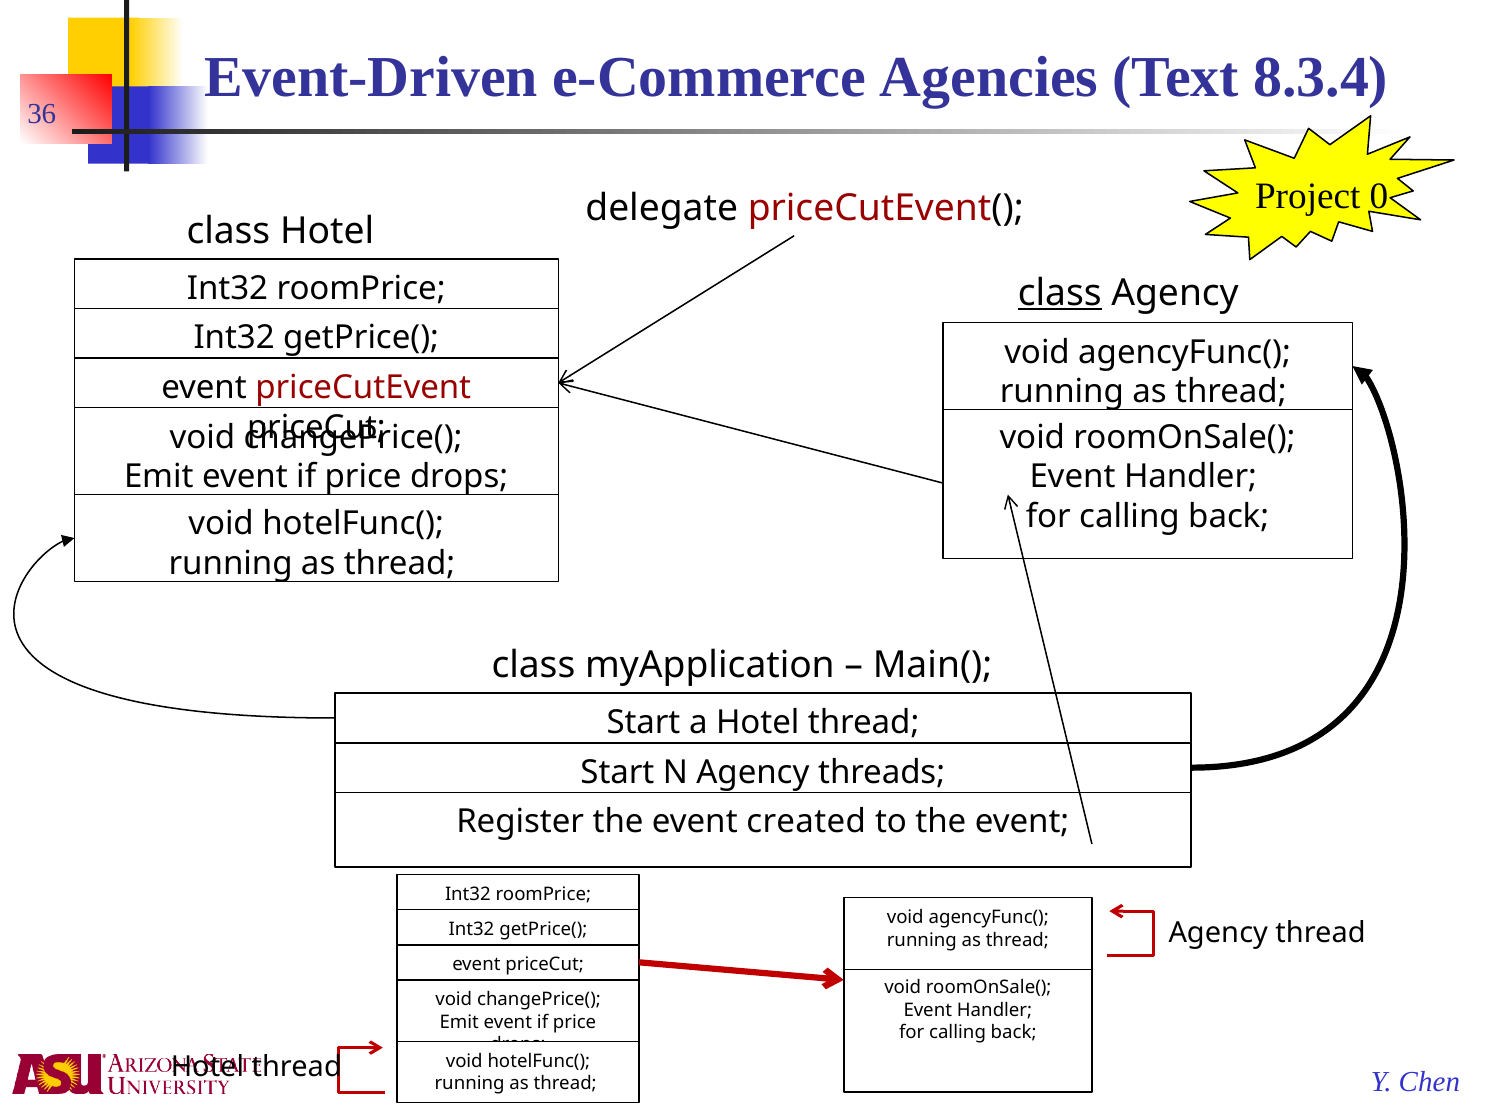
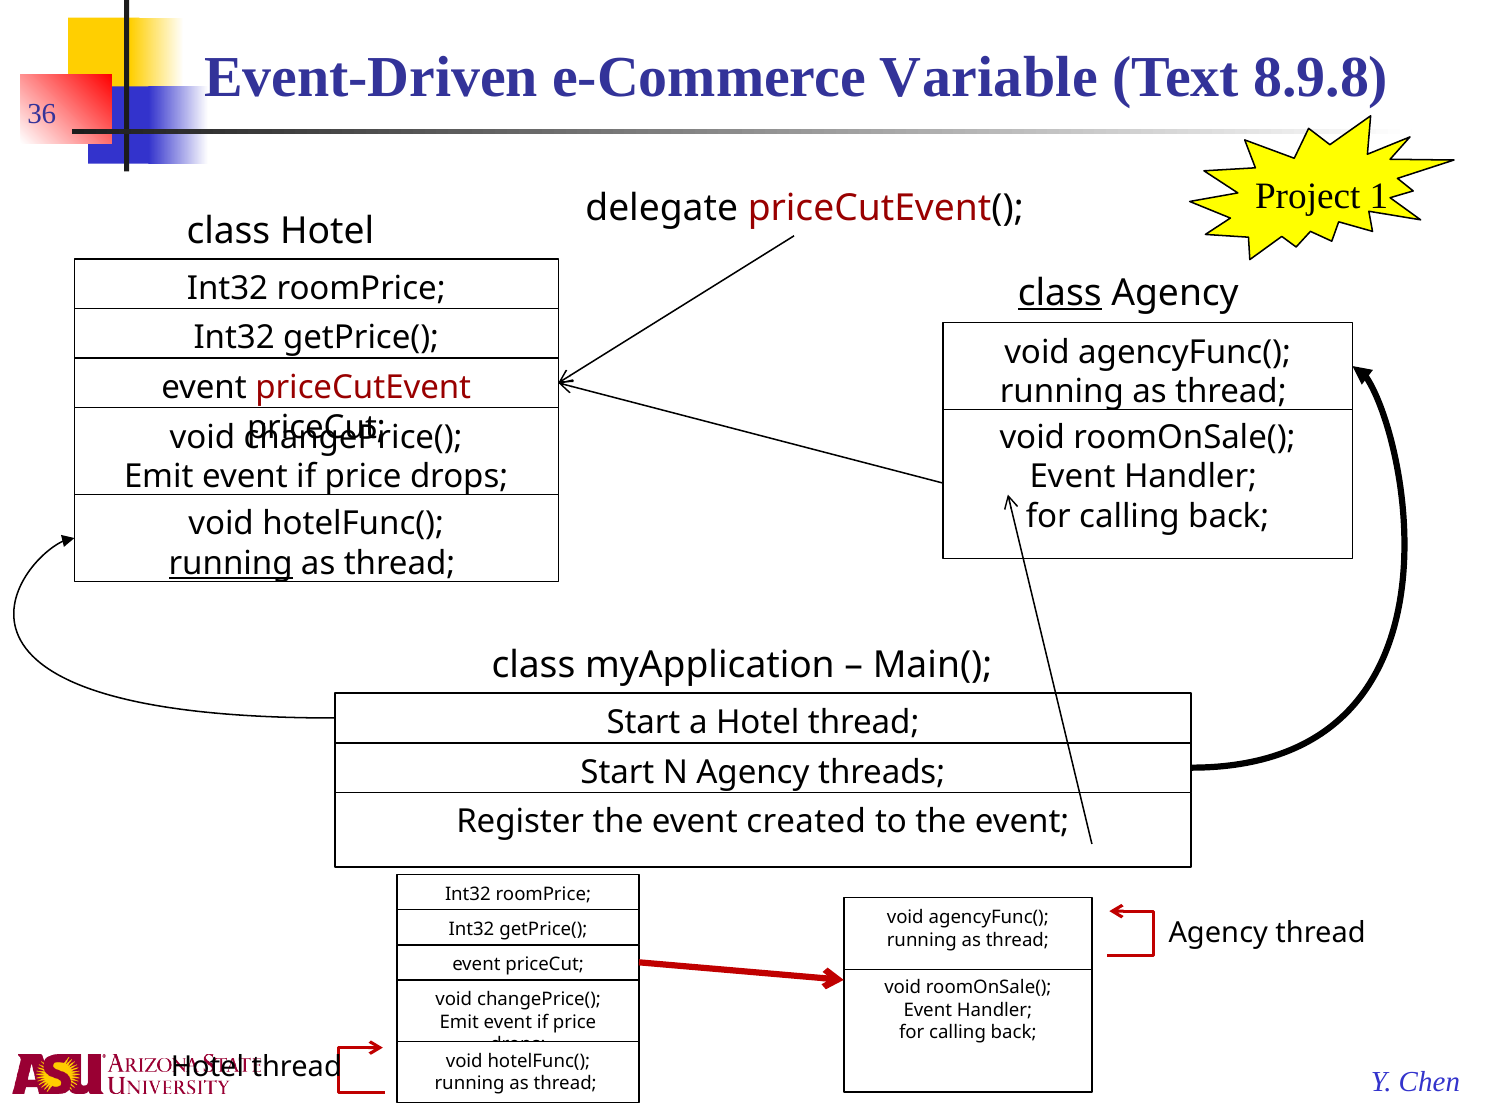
Agencies: Agencies -> Variable
8.3.4: 8.3.4 -> 8.9.8
0: 0 -> 1
running at (231, 564) underline: none -> present
